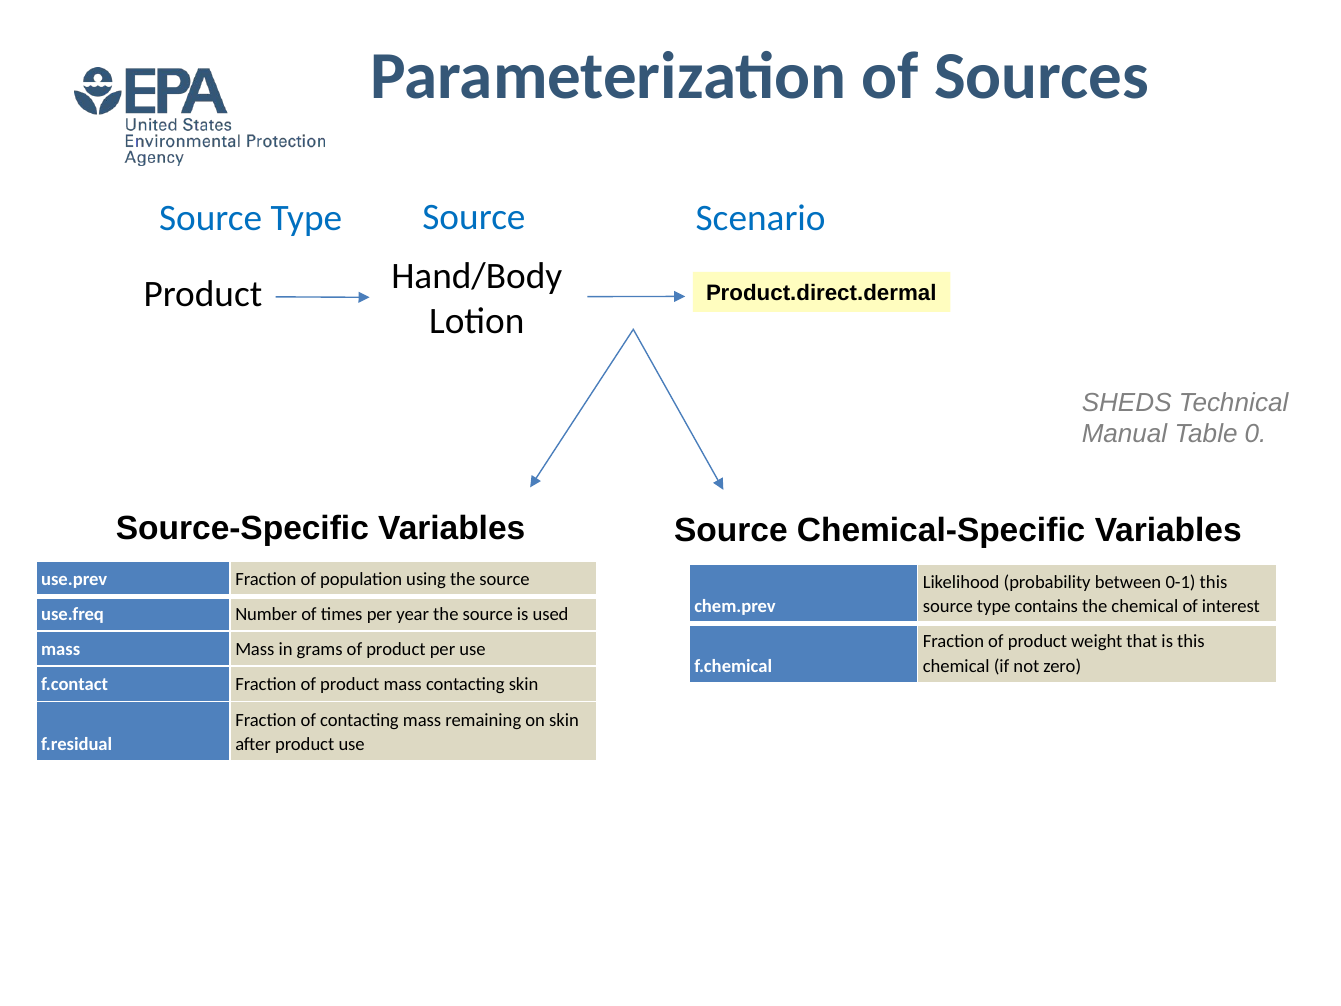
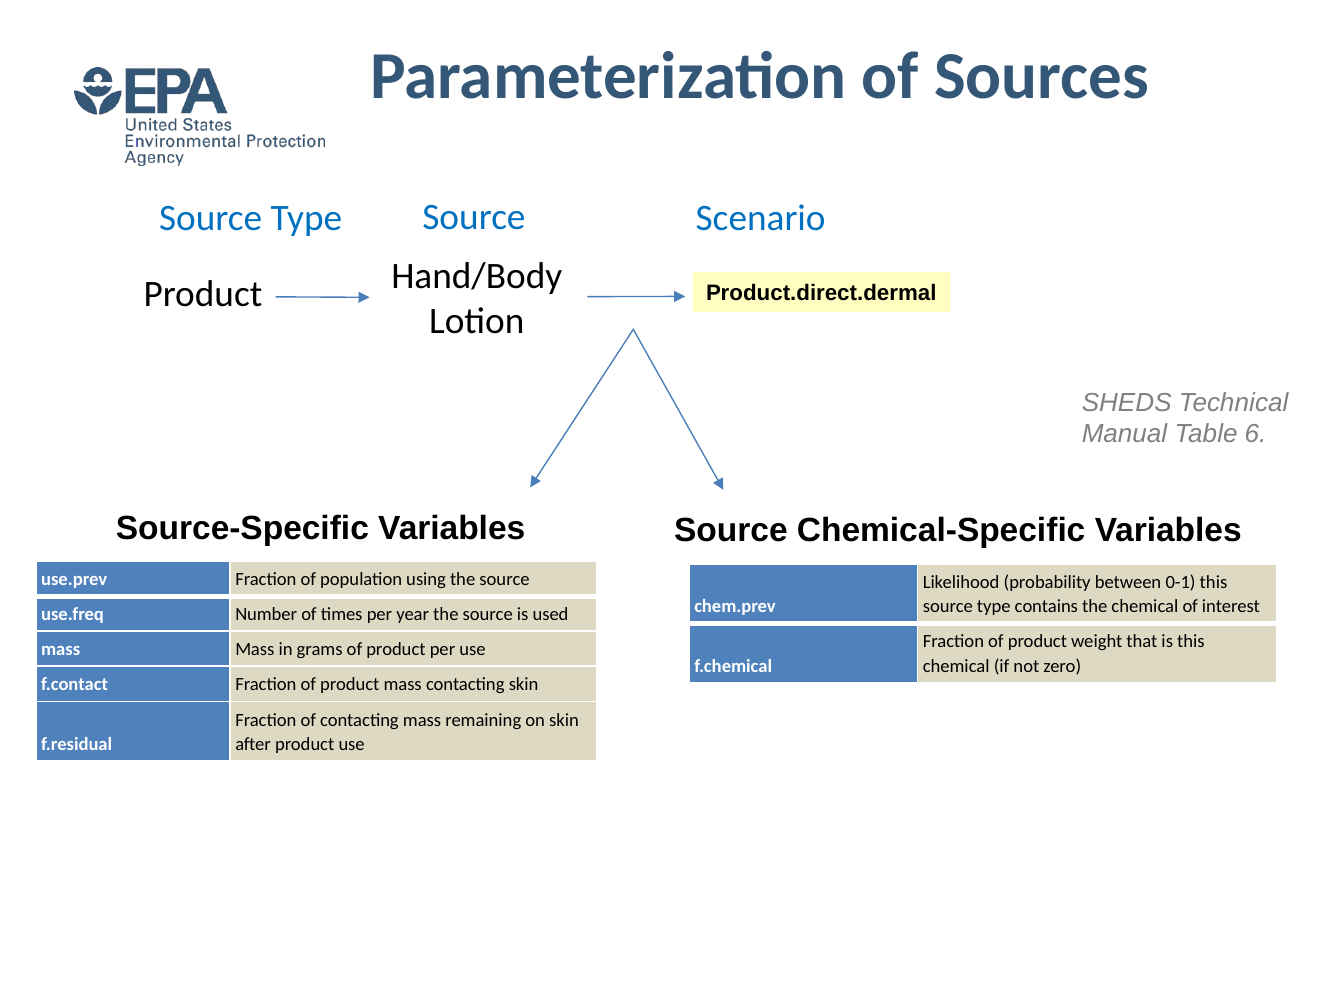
0: 0 -> 6
